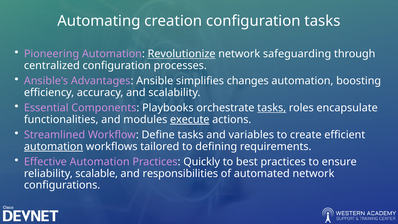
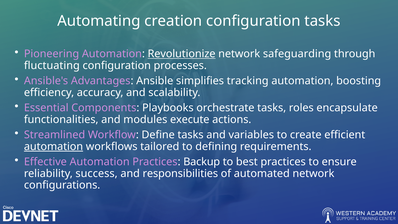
centralized: centralized -> fluctuating
changes: changes -> tracking
tasks at (272, 108) underline: present -> none
execute underline: present -> none
Quickly: Quickly -> Backup
scalable: scalable -> success
